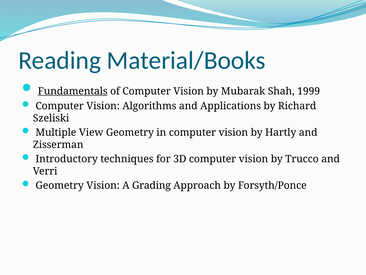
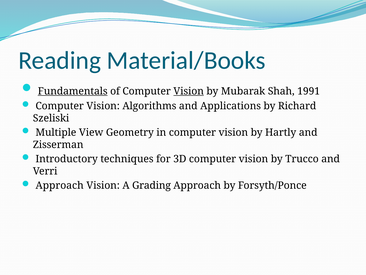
Vision at (189, 91) underline: none -> present
1999: 1999 -> 1991
Geometry at (60, 185): Geometry -> Approach
